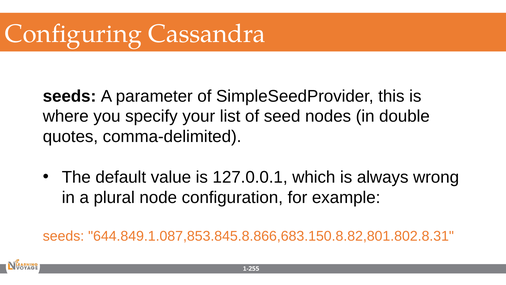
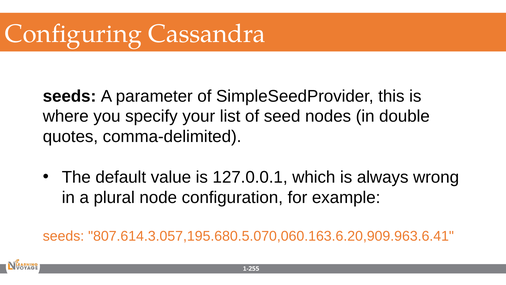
644.849.1.087,853.845.8.866,683.150.8.82,801.802.8.31: 644.849.1.087,853.845.8.866,683.150.8.82,801.802.8.31 -> 807.614.3.057,195.680.5.070,060.163.6.20,909.963.6.41
